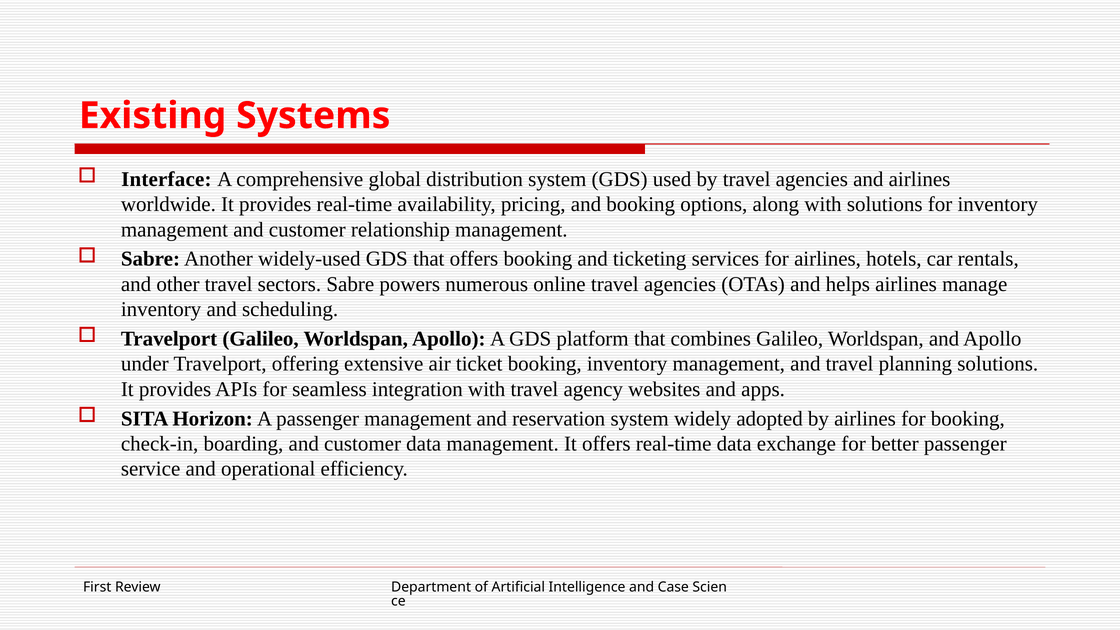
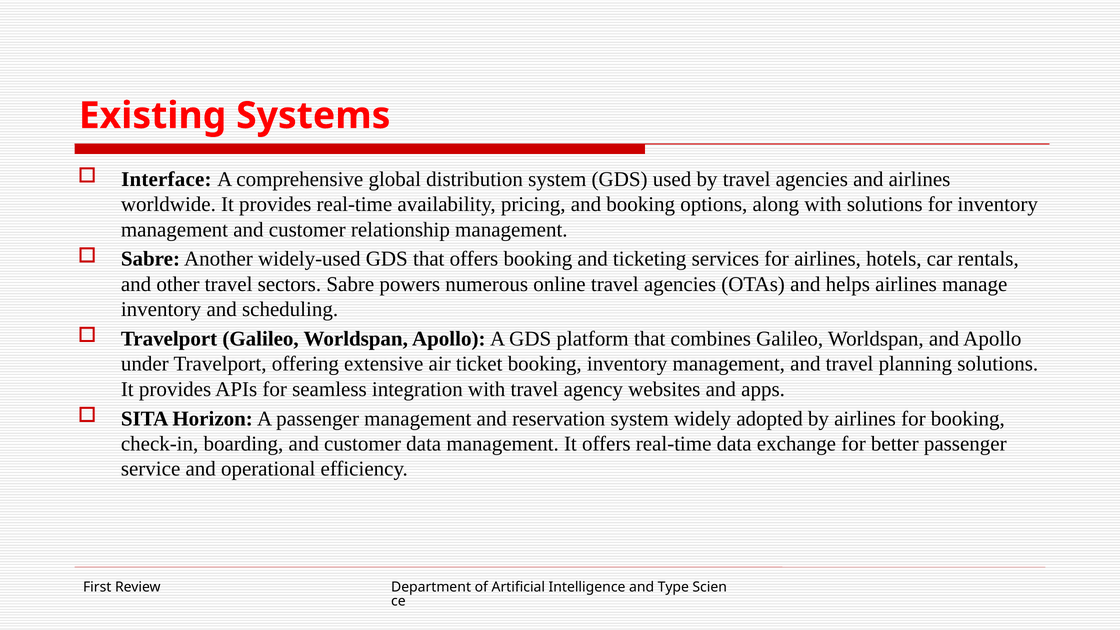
Case: Case -> Type
